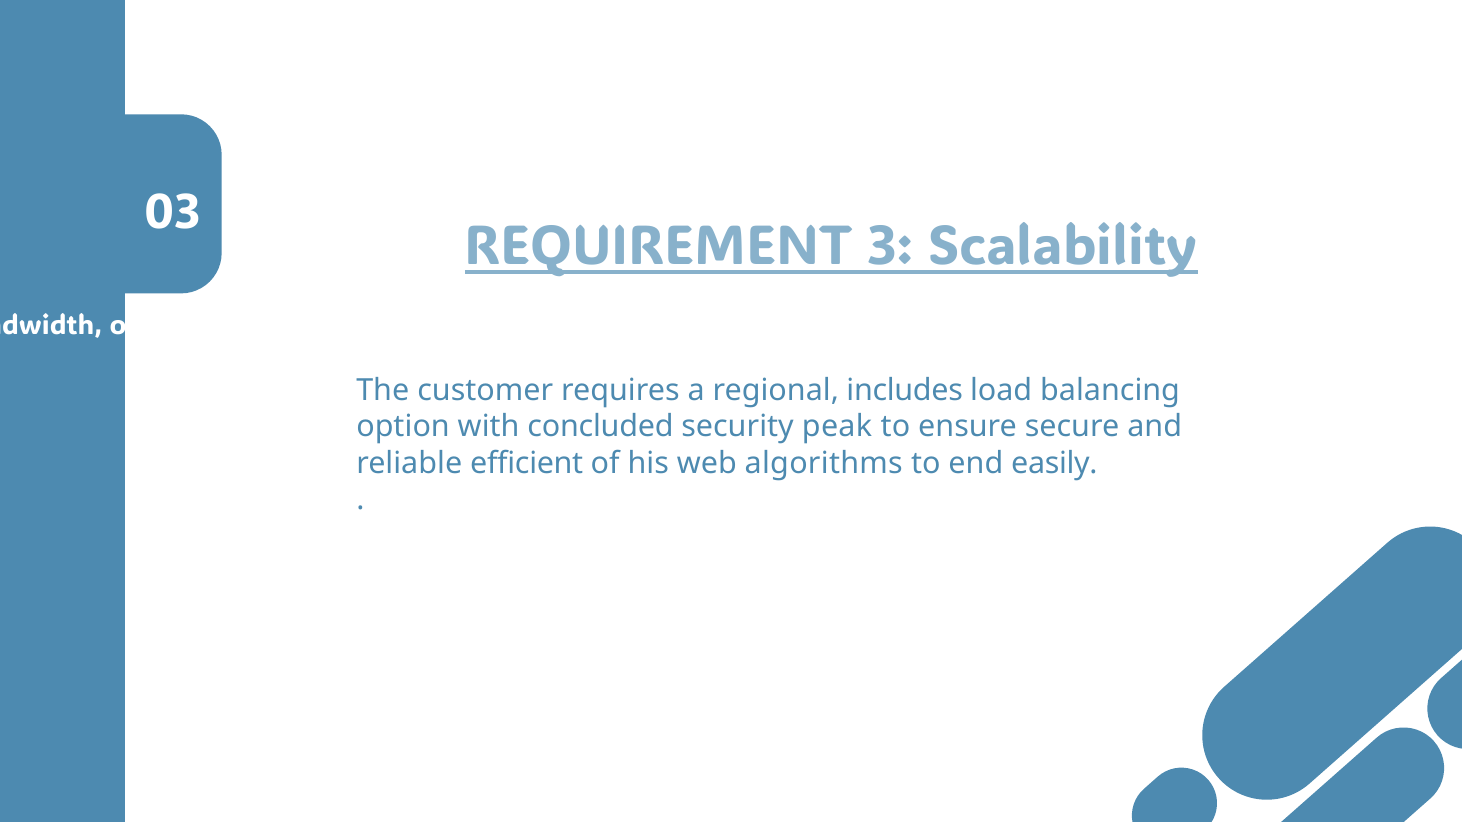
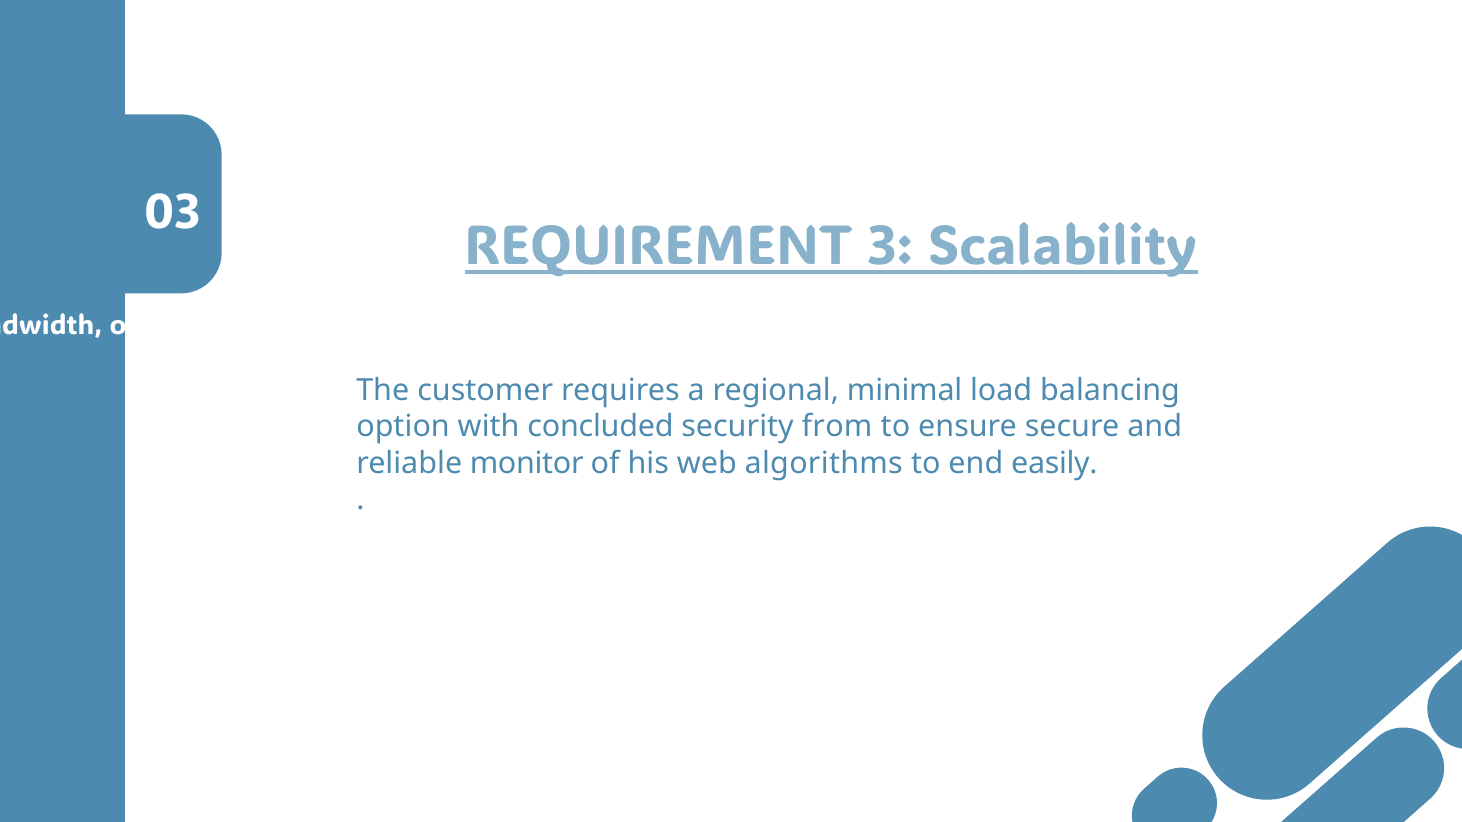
includes: includes -> minimal
security peak: peak -> from
efficient: efficient -> monitor
